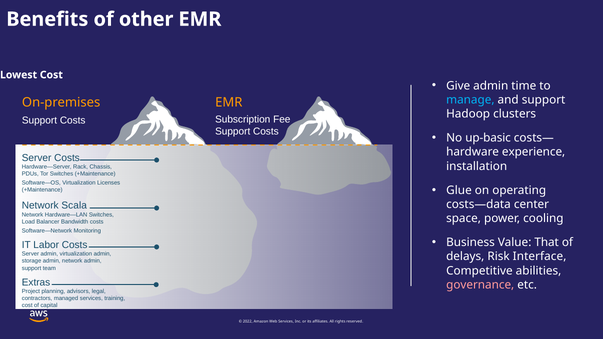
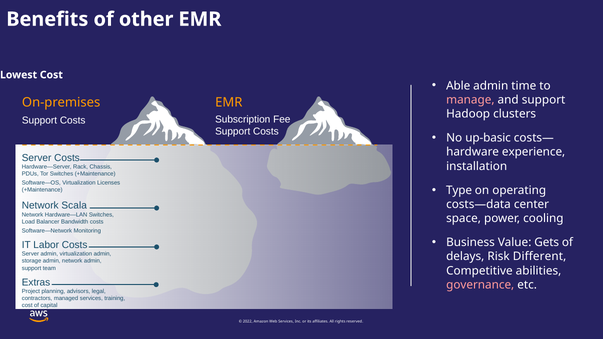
Give: Give -> Able
manage colour: light blue -> pink
Glue: Glue -> Type
That: That -> Gets
Interface: Interface -> Different
